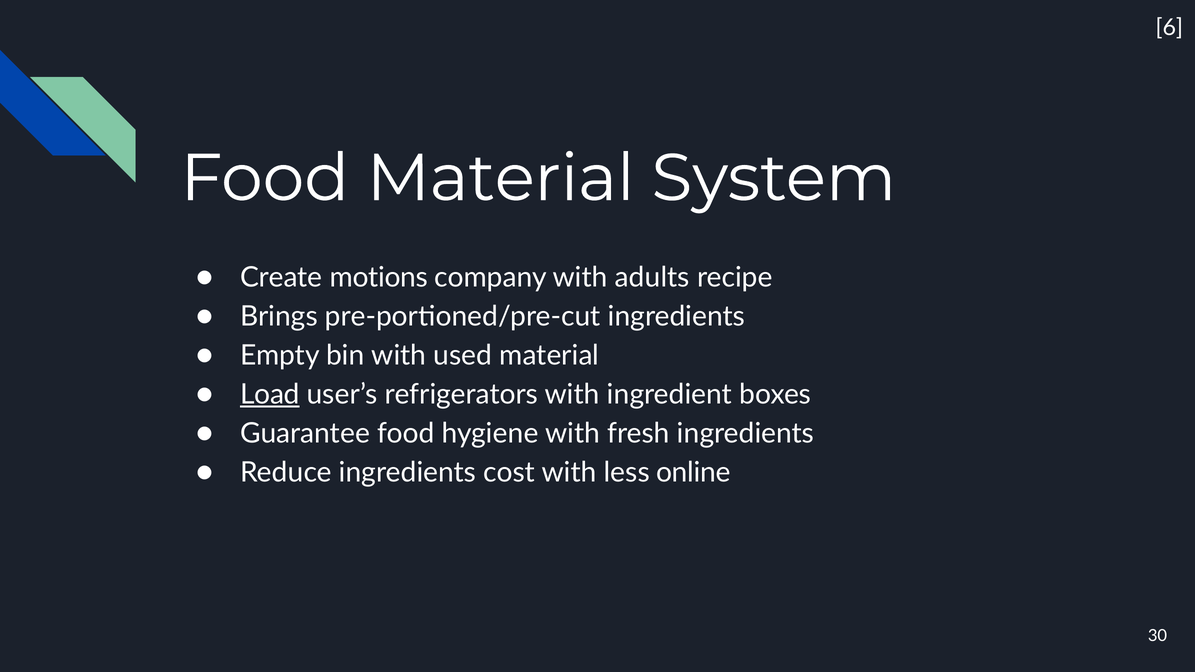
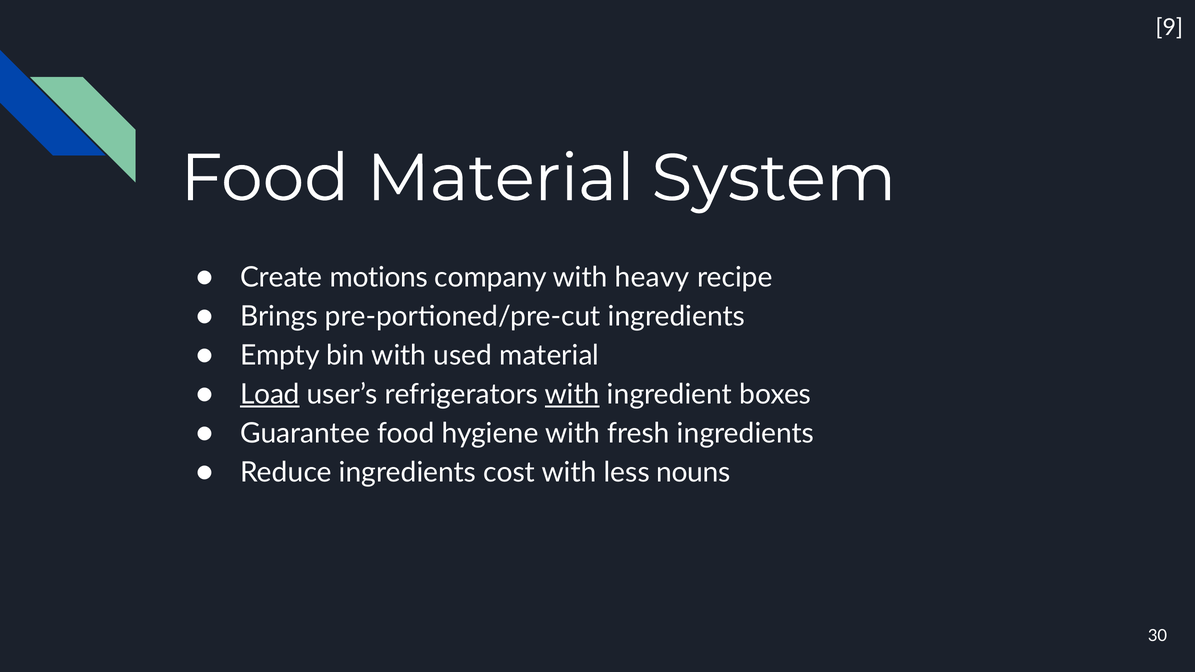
6: 6 -> 9
adults: adults -> heavy
with at (572, 394) underline: none -> present
online: online -> nouns
